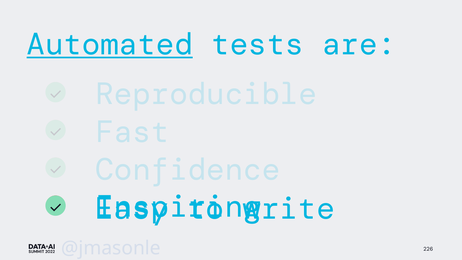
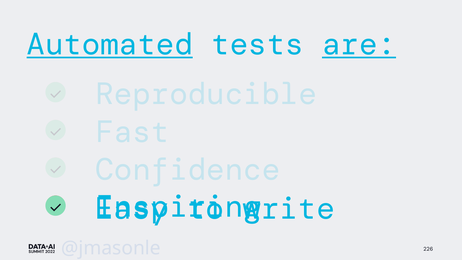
are underline: none -> present
